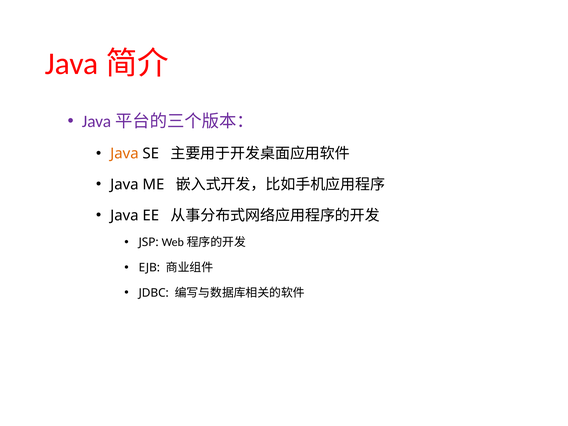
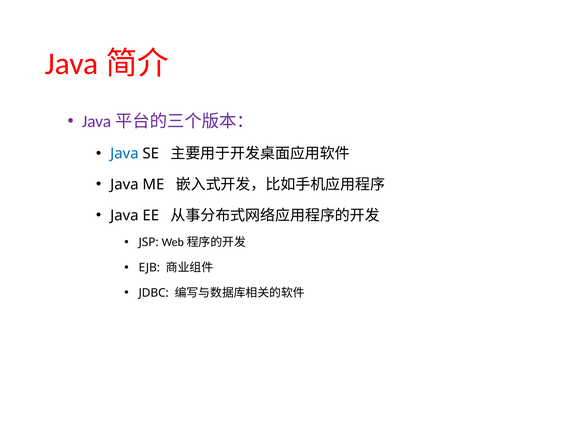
Java at (124, 154) colour: orange -> blue
